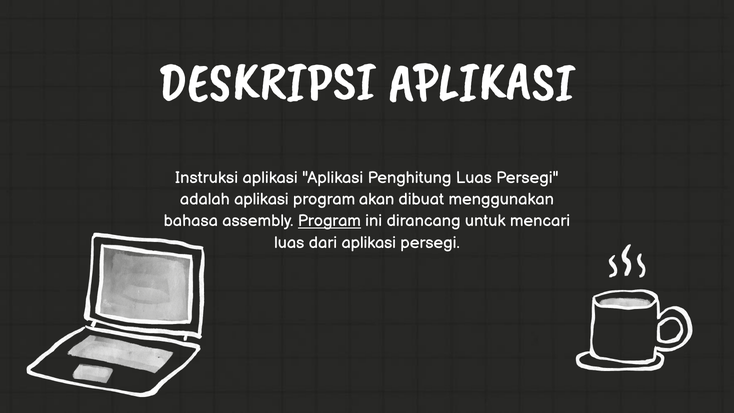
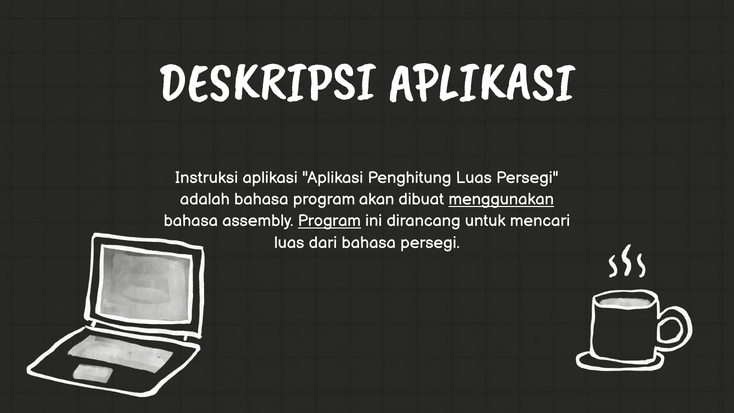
adalah aplikasi: aplikasi -> bahasa
menggunakan underline: none -> present
dari aplikasi: aplikasi -> bahasa
